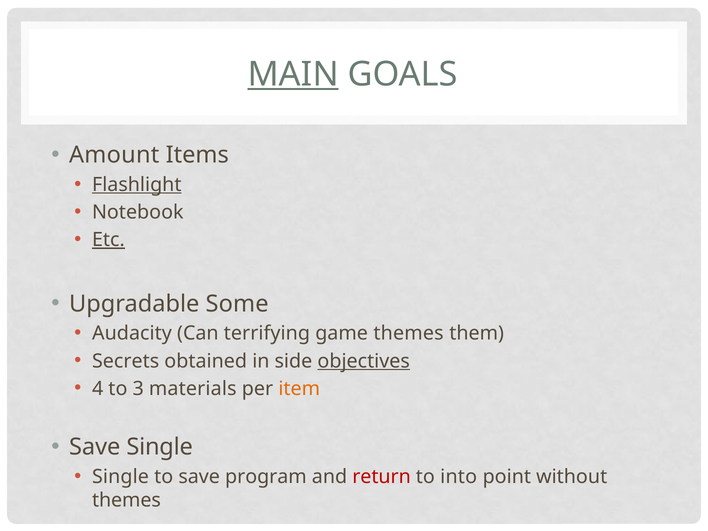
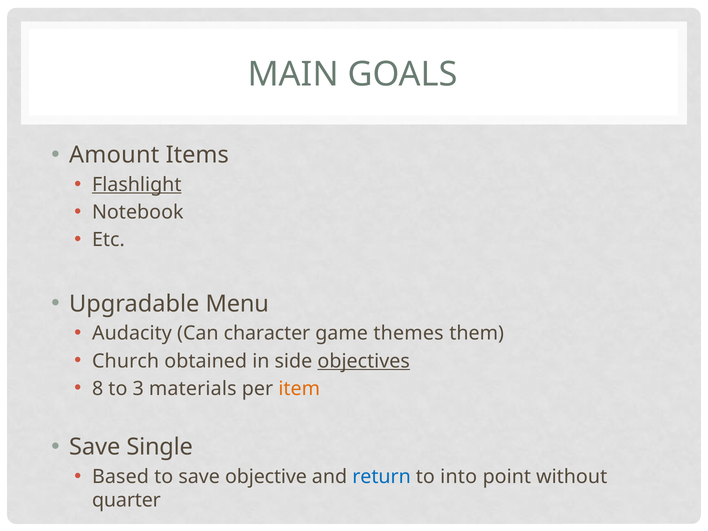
MAIN underline: present -> none
Etc underline: present -> none
Some: Some -> Menu
terrifying: terrifying -> character
Secrets: Secrets -> Church
4: 4 -> 8
Single at (120, 477): Single -> Based
program: program -> objective
return colour: red -> blue
themes at (126, 500): themes -> quarter
